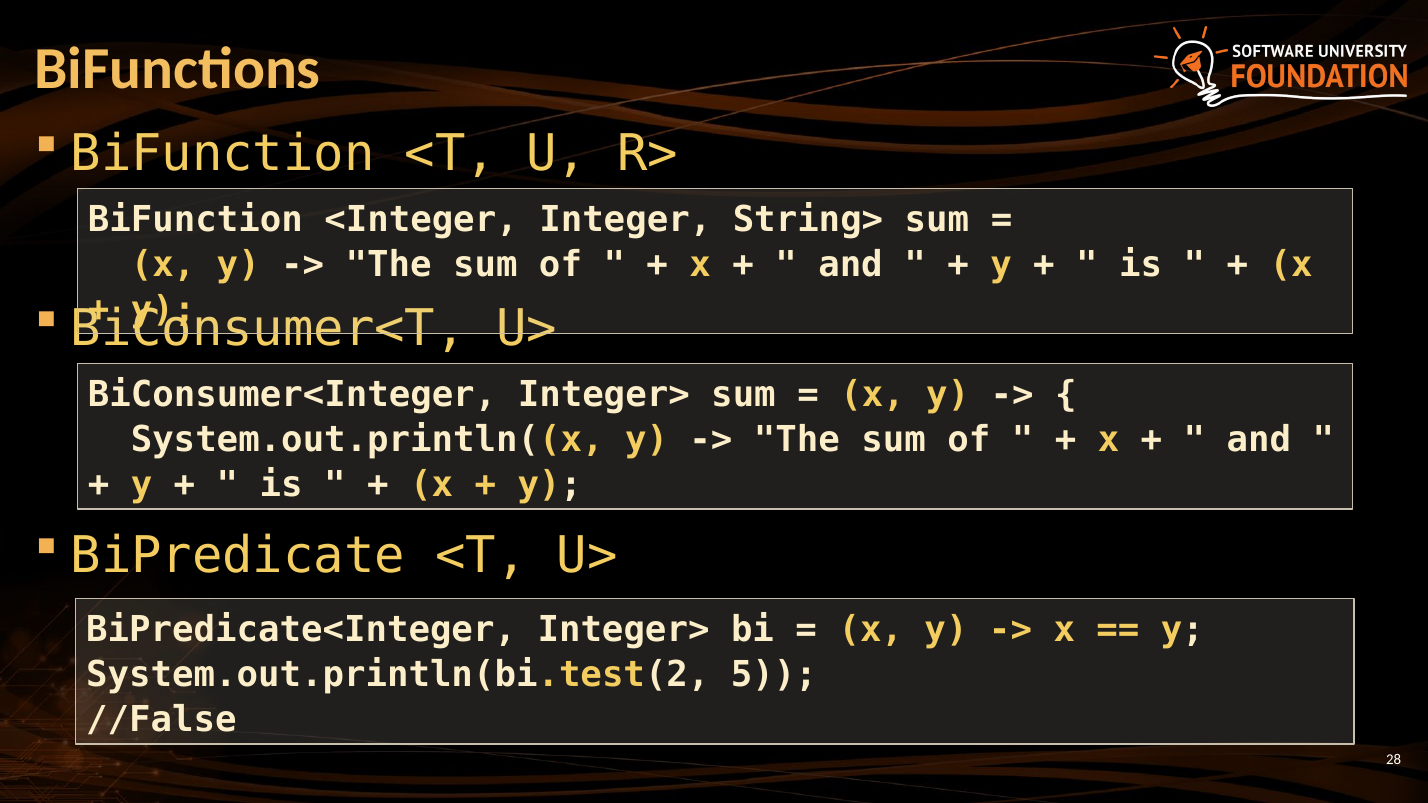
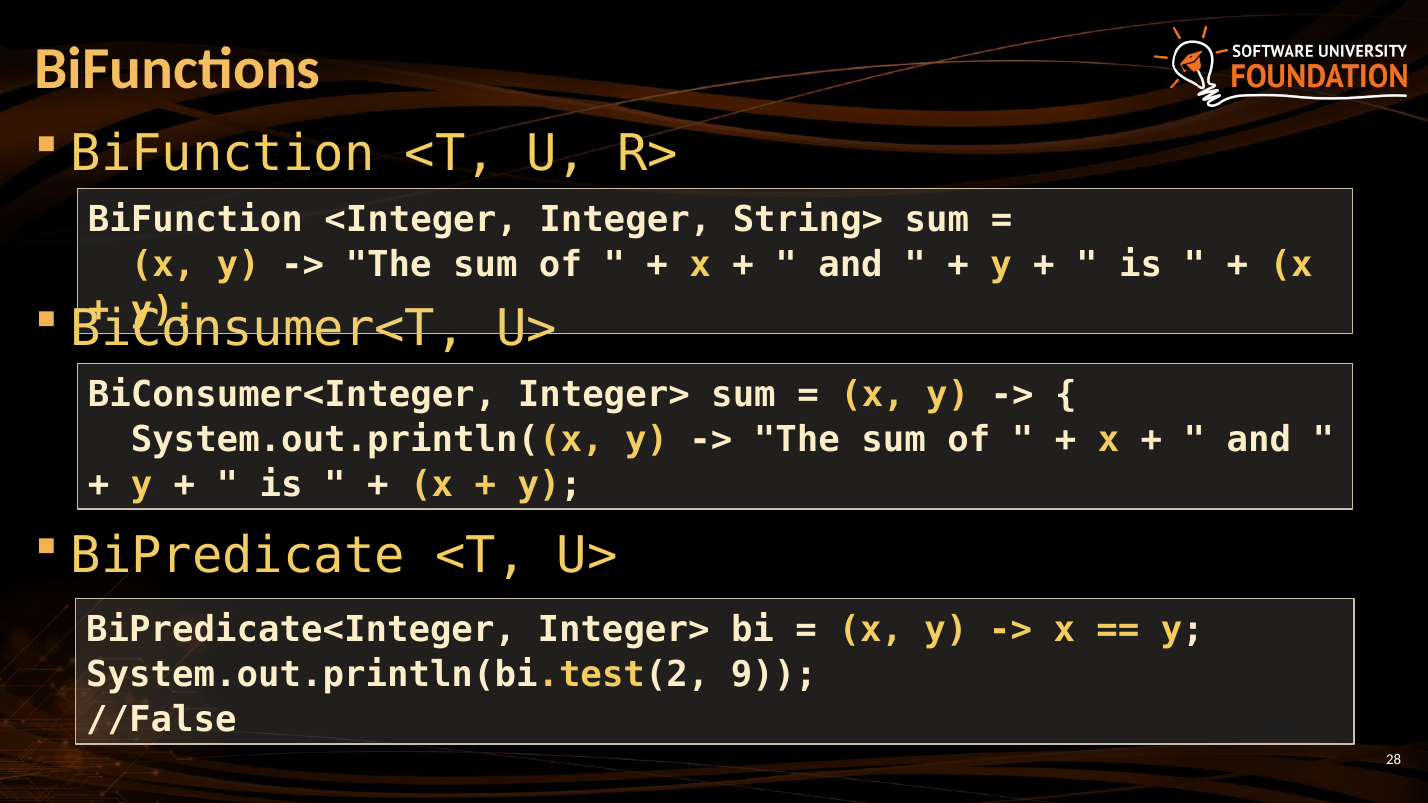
5: 5 -> 9
